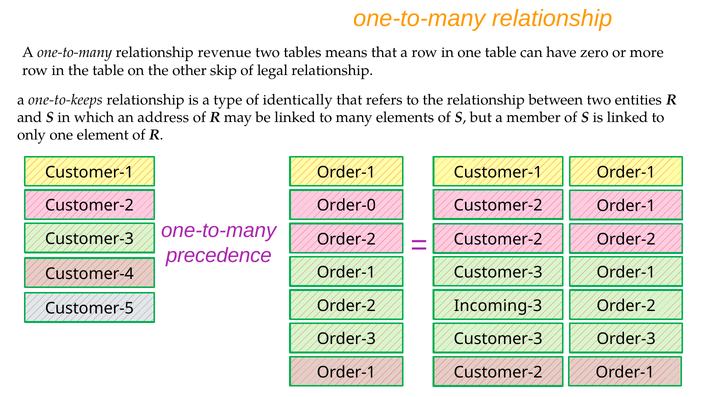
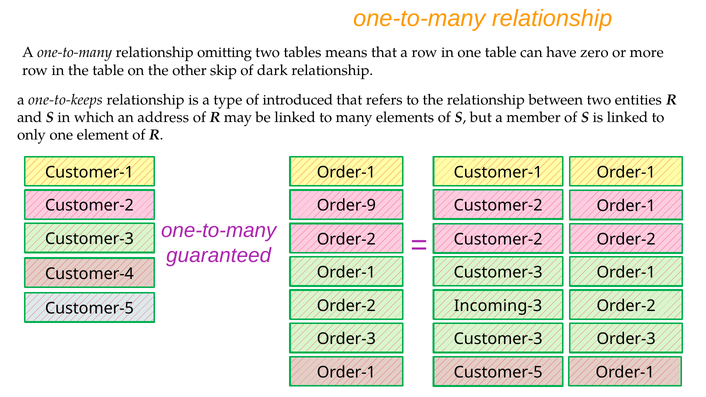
revenue: revenue -> omitting
legal: legal -> dark
identically: identically -> introduced
Order-0: Order-0 -> Order-9
precedence: precedence -> guaranteed
Customer-2 at (498, 373): Customer-2 -> Customer-5
